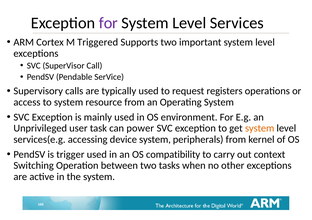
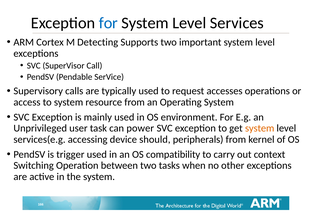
for at (108, 23) colour: purple -> blue
Triggered: Triggered -> Detecting
registers: registers -> accesses
device system: system -> should
